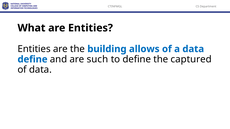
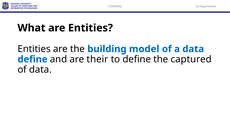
allows: allows -> model
such: such -> their
